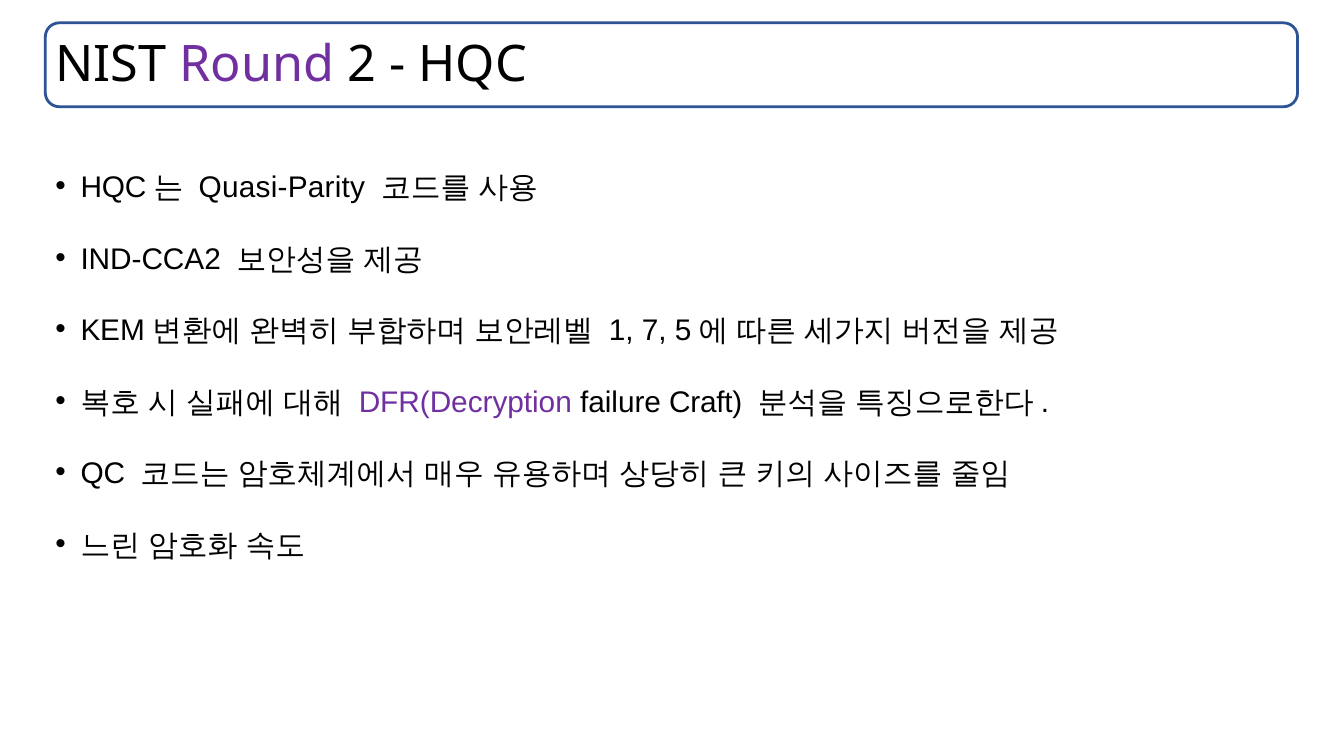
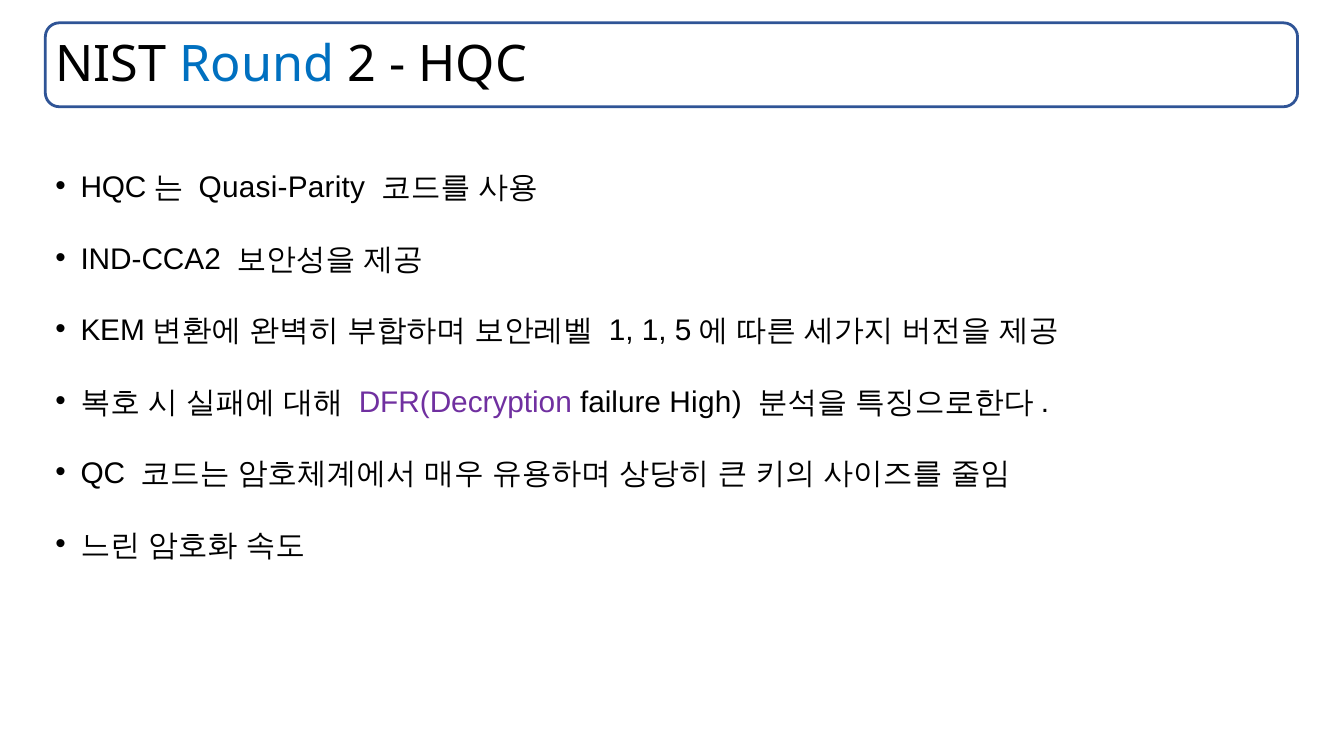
Round colour: purple -> blue
1 7: 7 -> 1
Craft: Craft -> High
